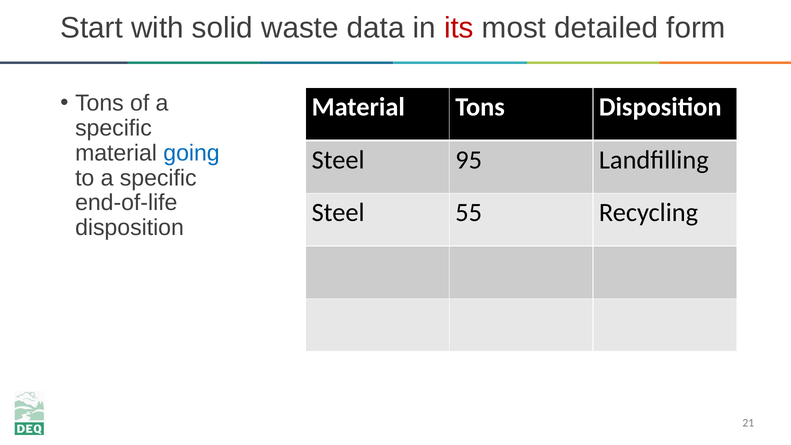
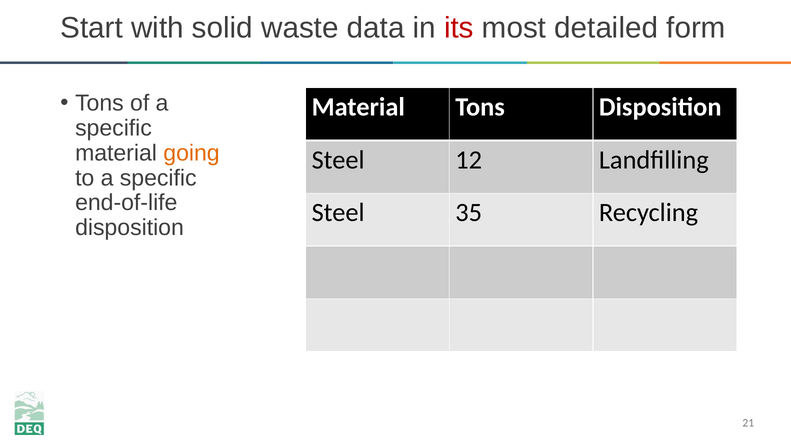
going colour: blue -> orange
95: 95 -> 12
55: 55 -> 35
